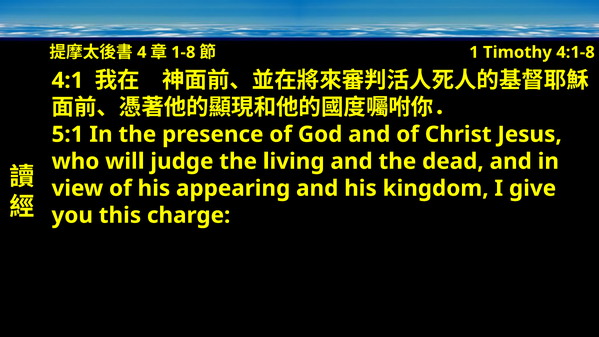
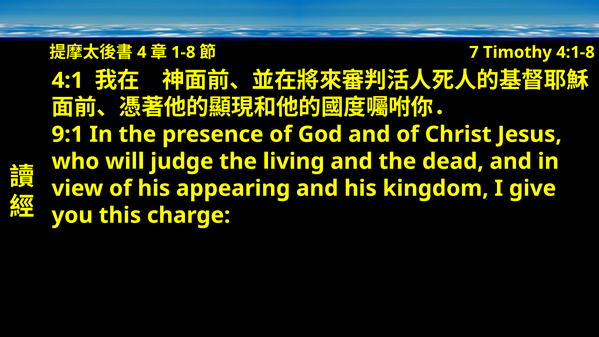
1: 1 -> 7
5:1: 5:1 -> 9:1
